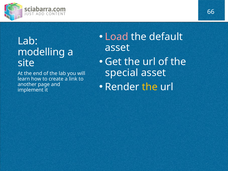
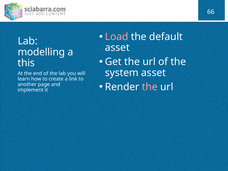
site: site -> this
special: special -> system
the at (150, 87) colour: yellow -> pink
